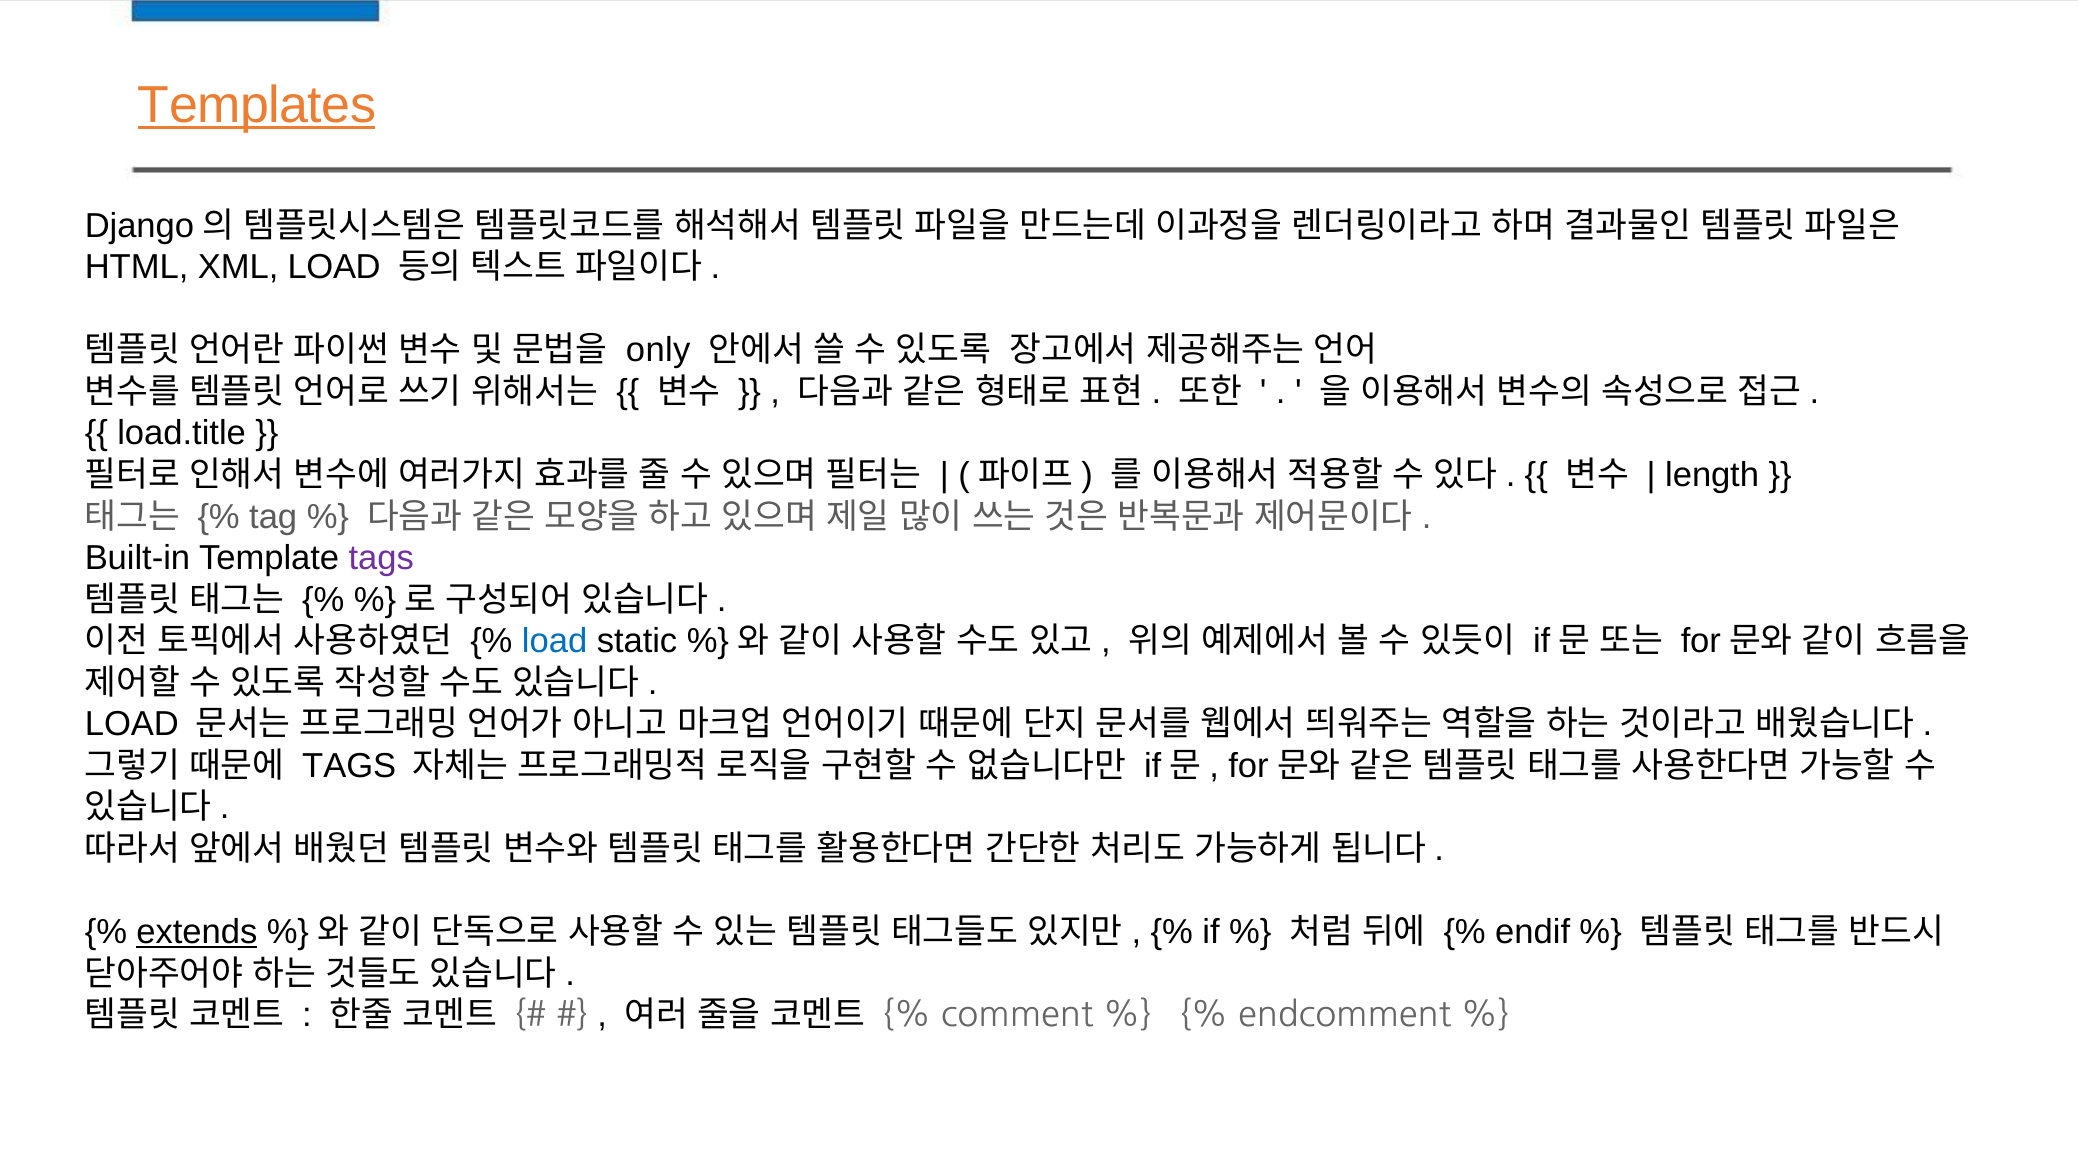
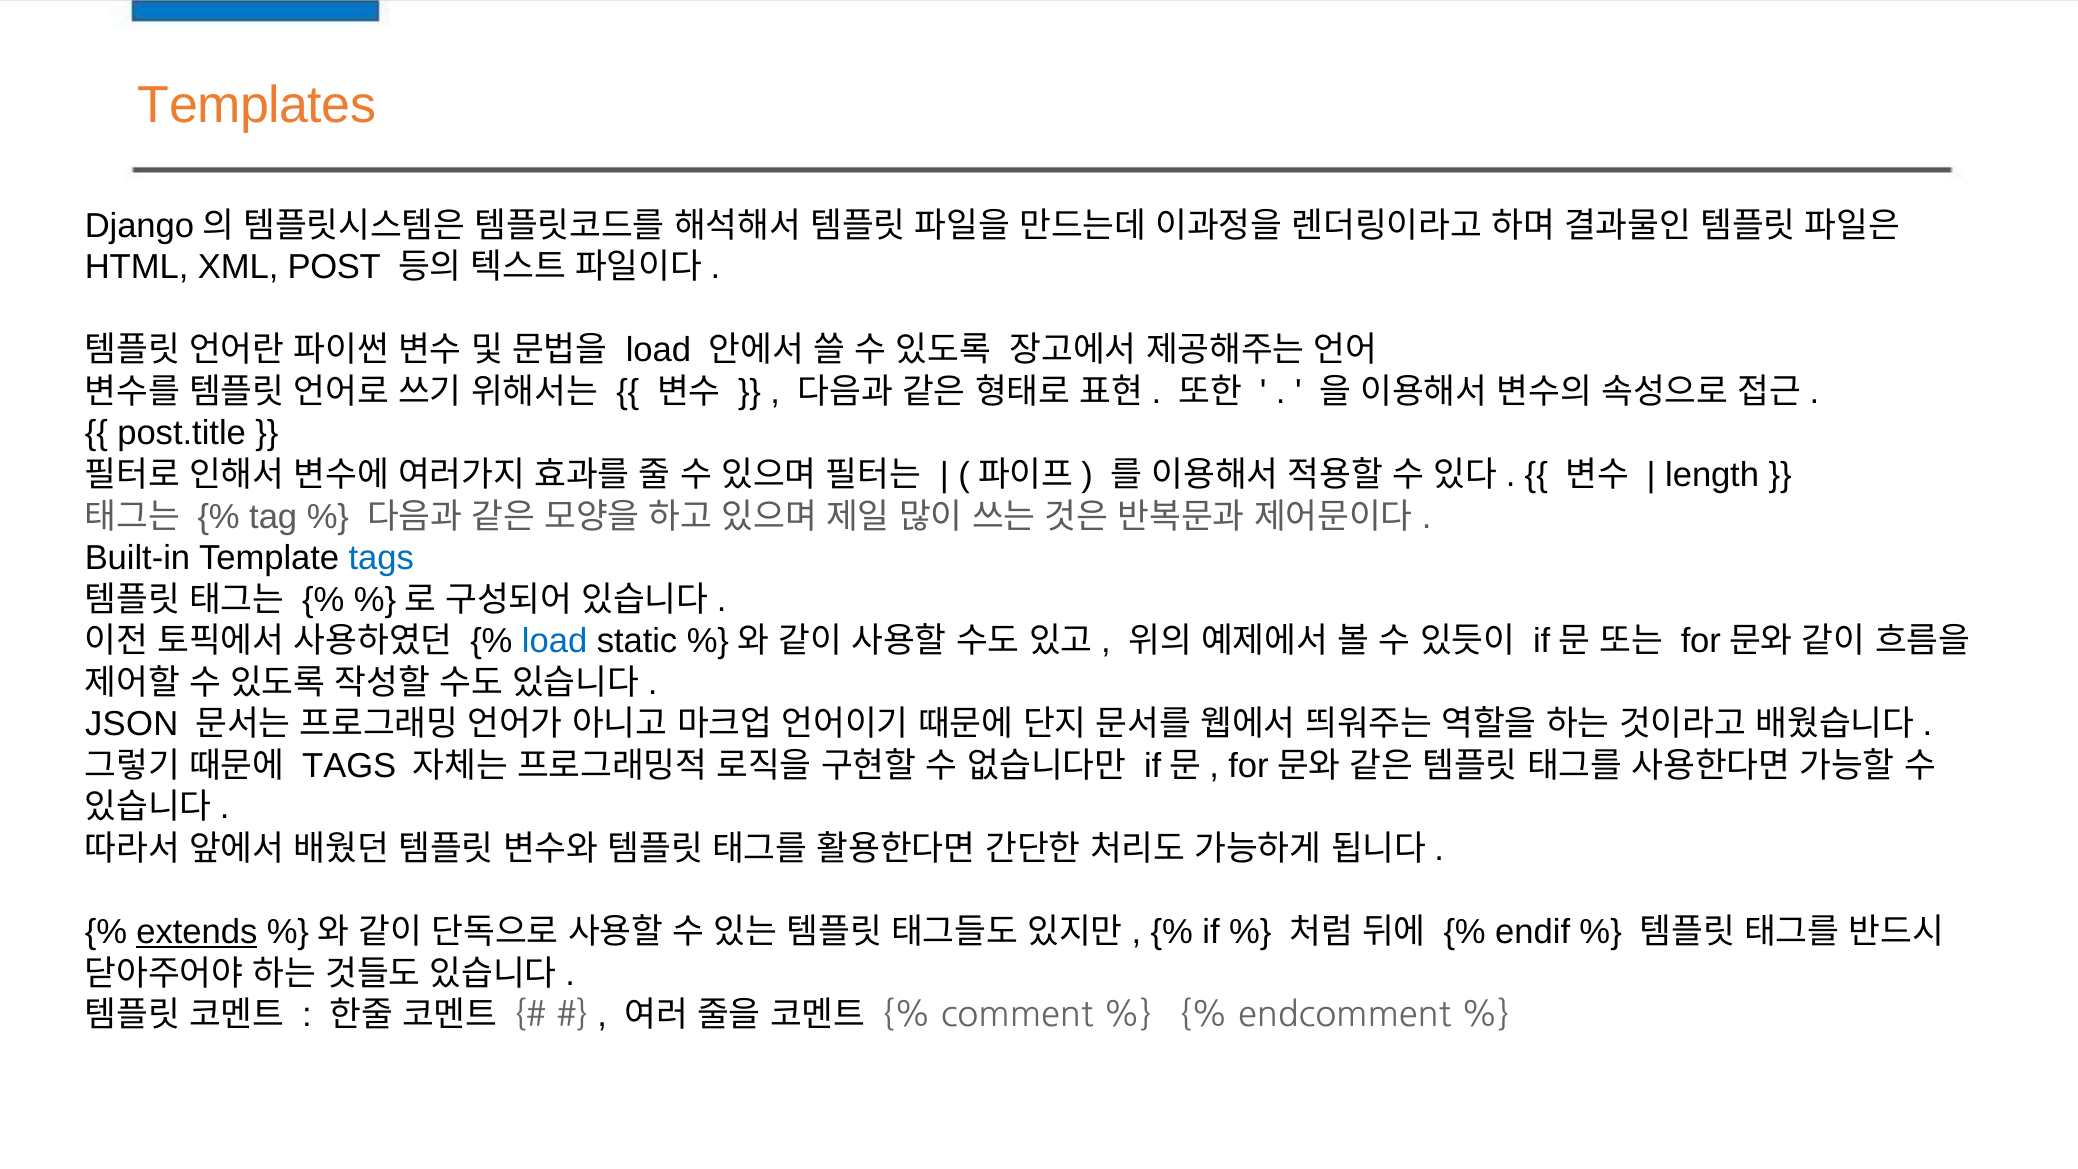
Templates underline: present -> none
XML LOAD: LOAD -> POST
only at (658, 350): only -> load
load.title: load.title -> post.title
tags at (381, 558) colour: purple -> blue
LOAD at (132, 724): LOAD -> JSON
